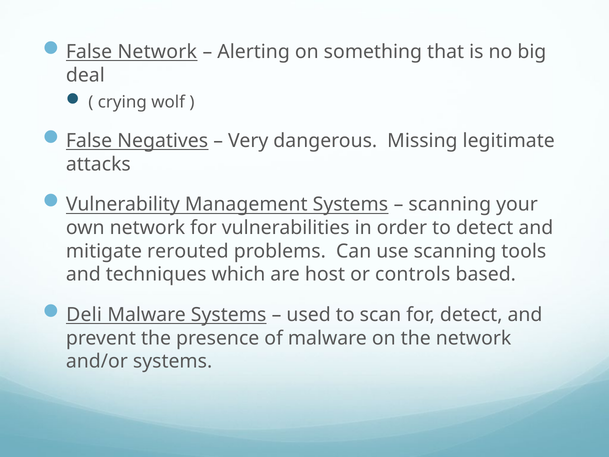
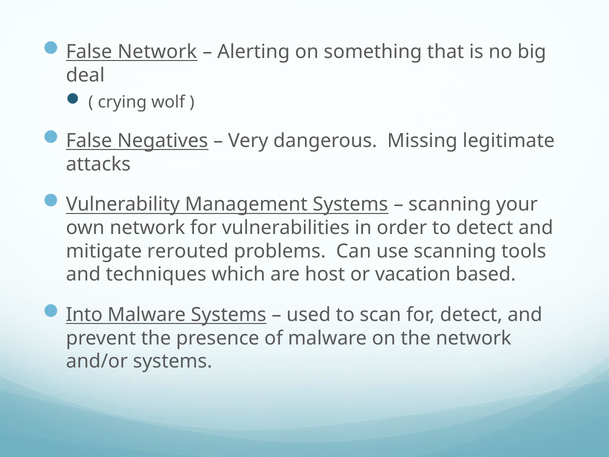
controls: controls -> vacation
Deli: Deli -> Into
